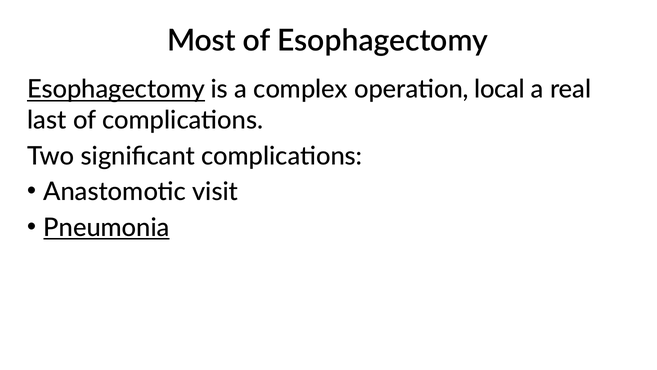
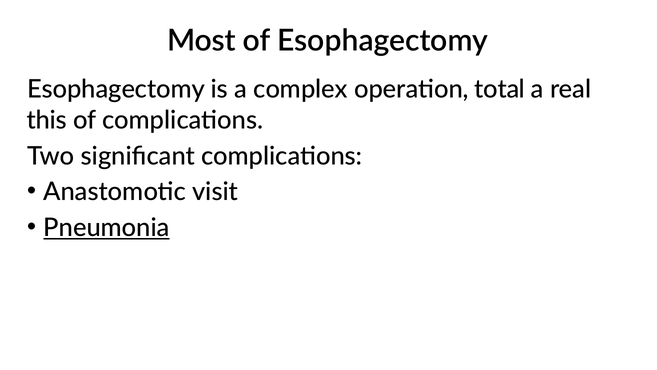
Esophagectomy at (116, 89) underline: present -> none
local: local -> total
last: last -> this
